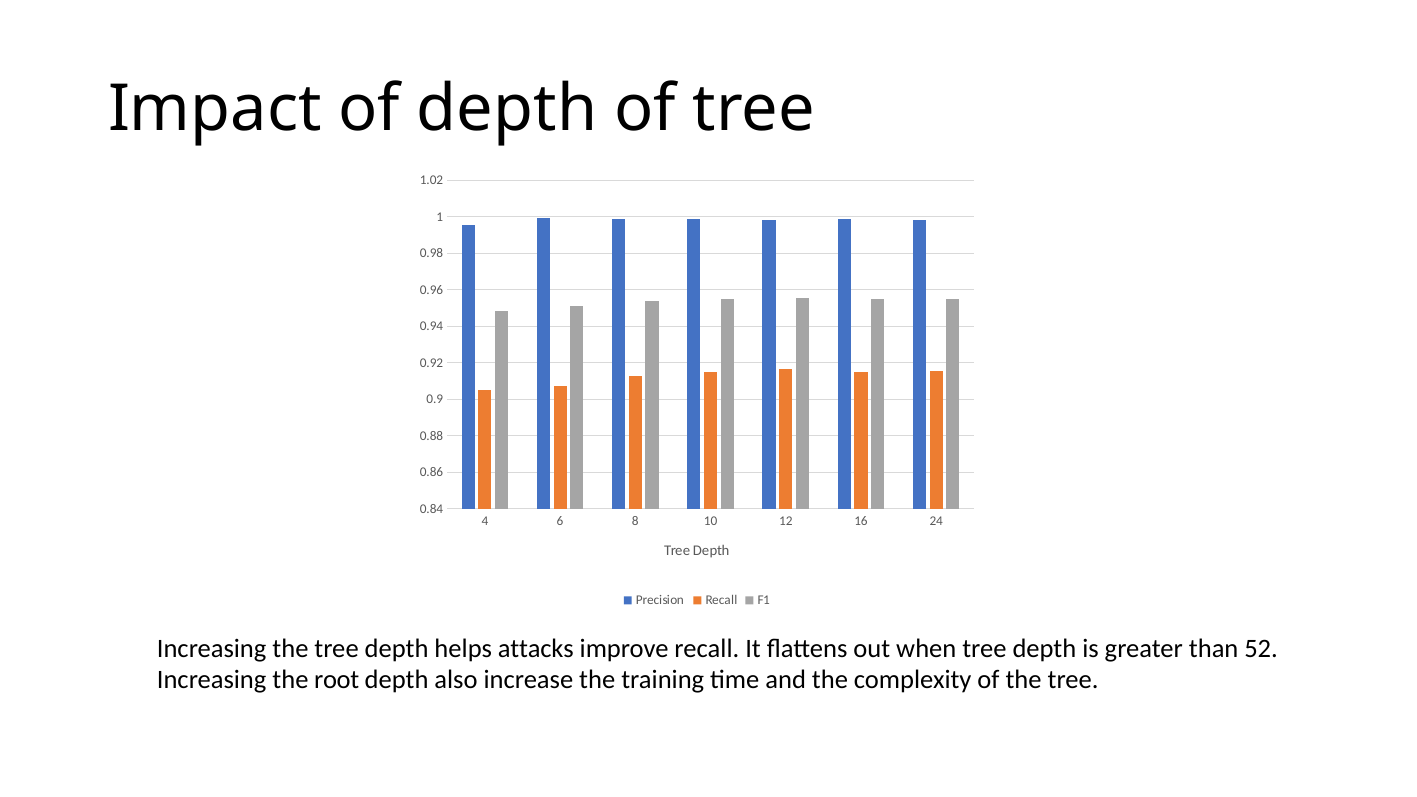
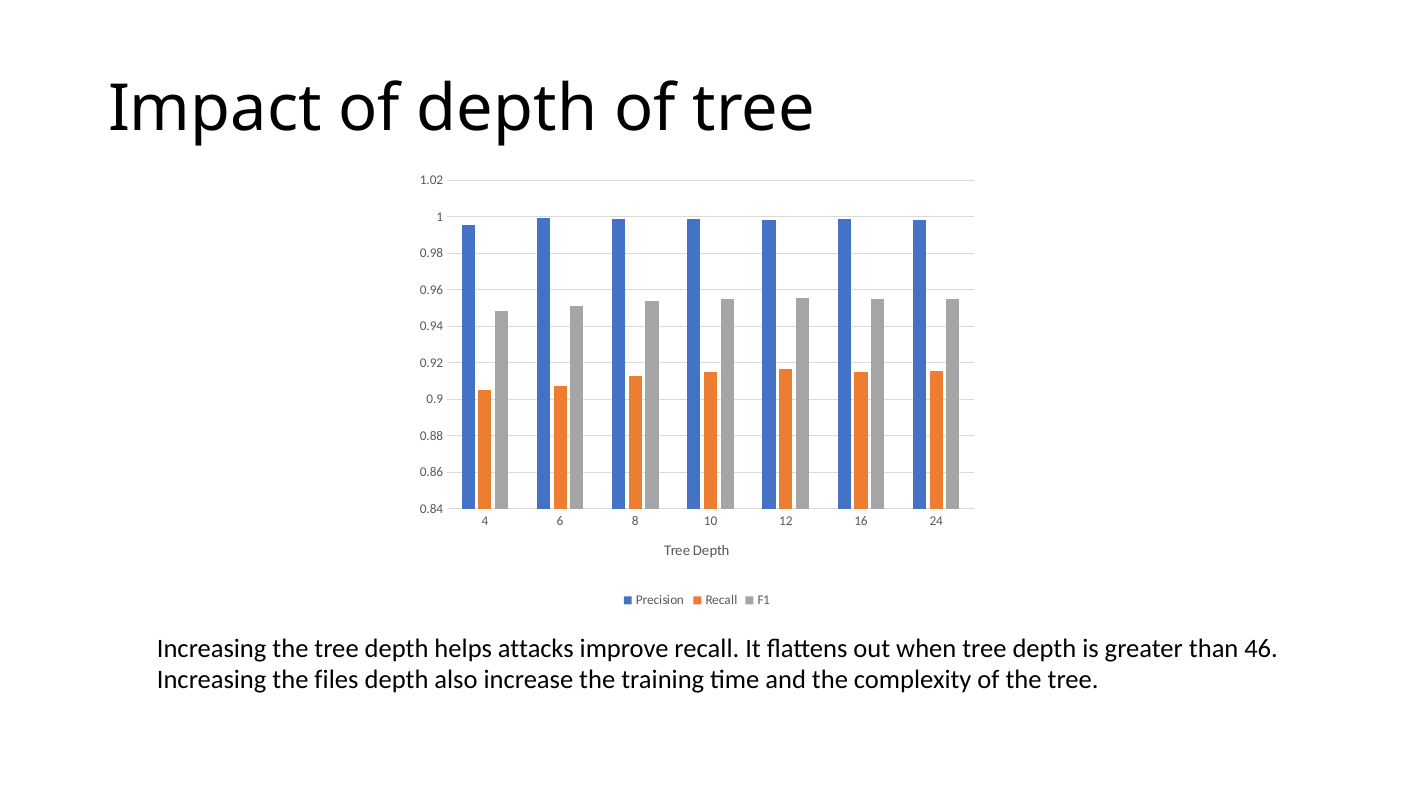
52: 52 -> 46
root: root -> files
